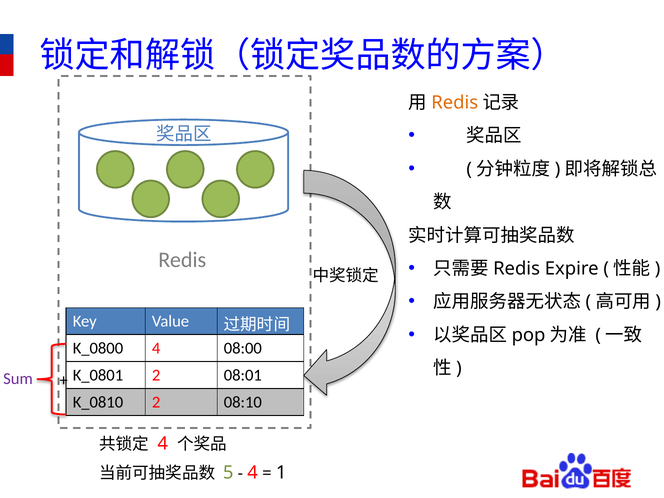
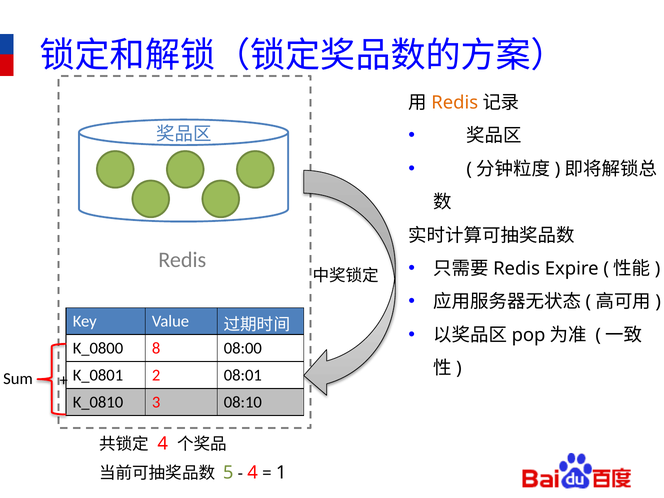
4 at (156, 348): 4 -> 8
Sum colour: purple -> black
2 at (156, 402): 2 -> 3
